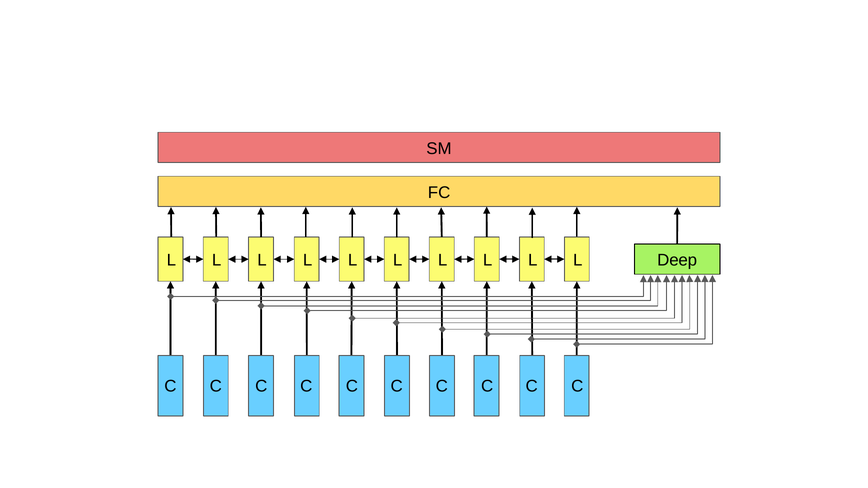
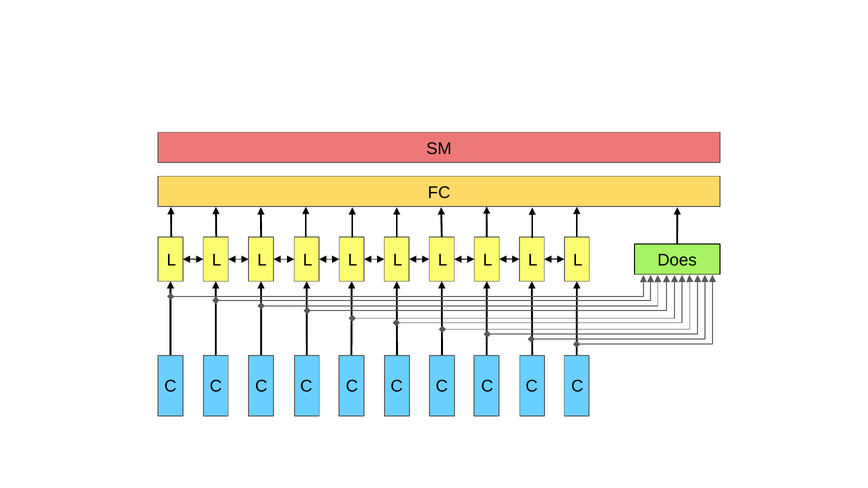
Deep: Deep -> Does
